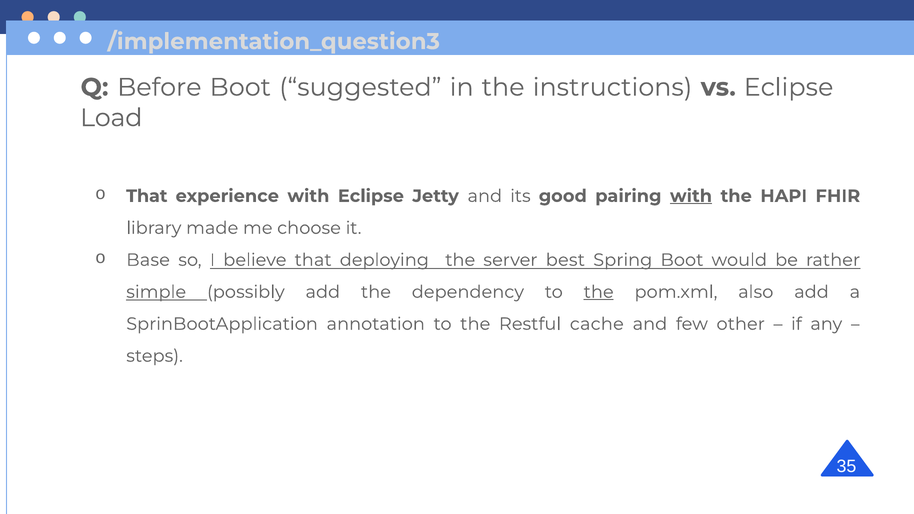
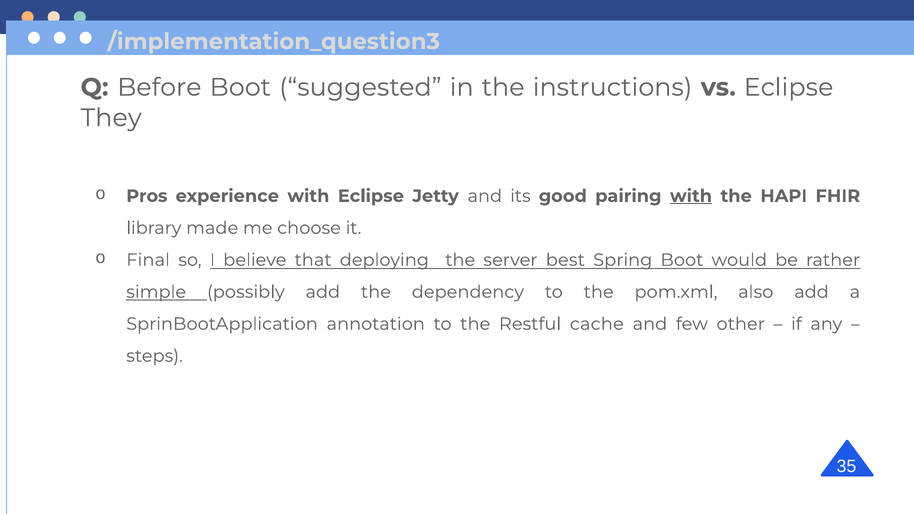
Load: Load -> They
That at (147, 196): That -> Pros
Base: Base -> Final
the at (599, 292) underline: present -> none
